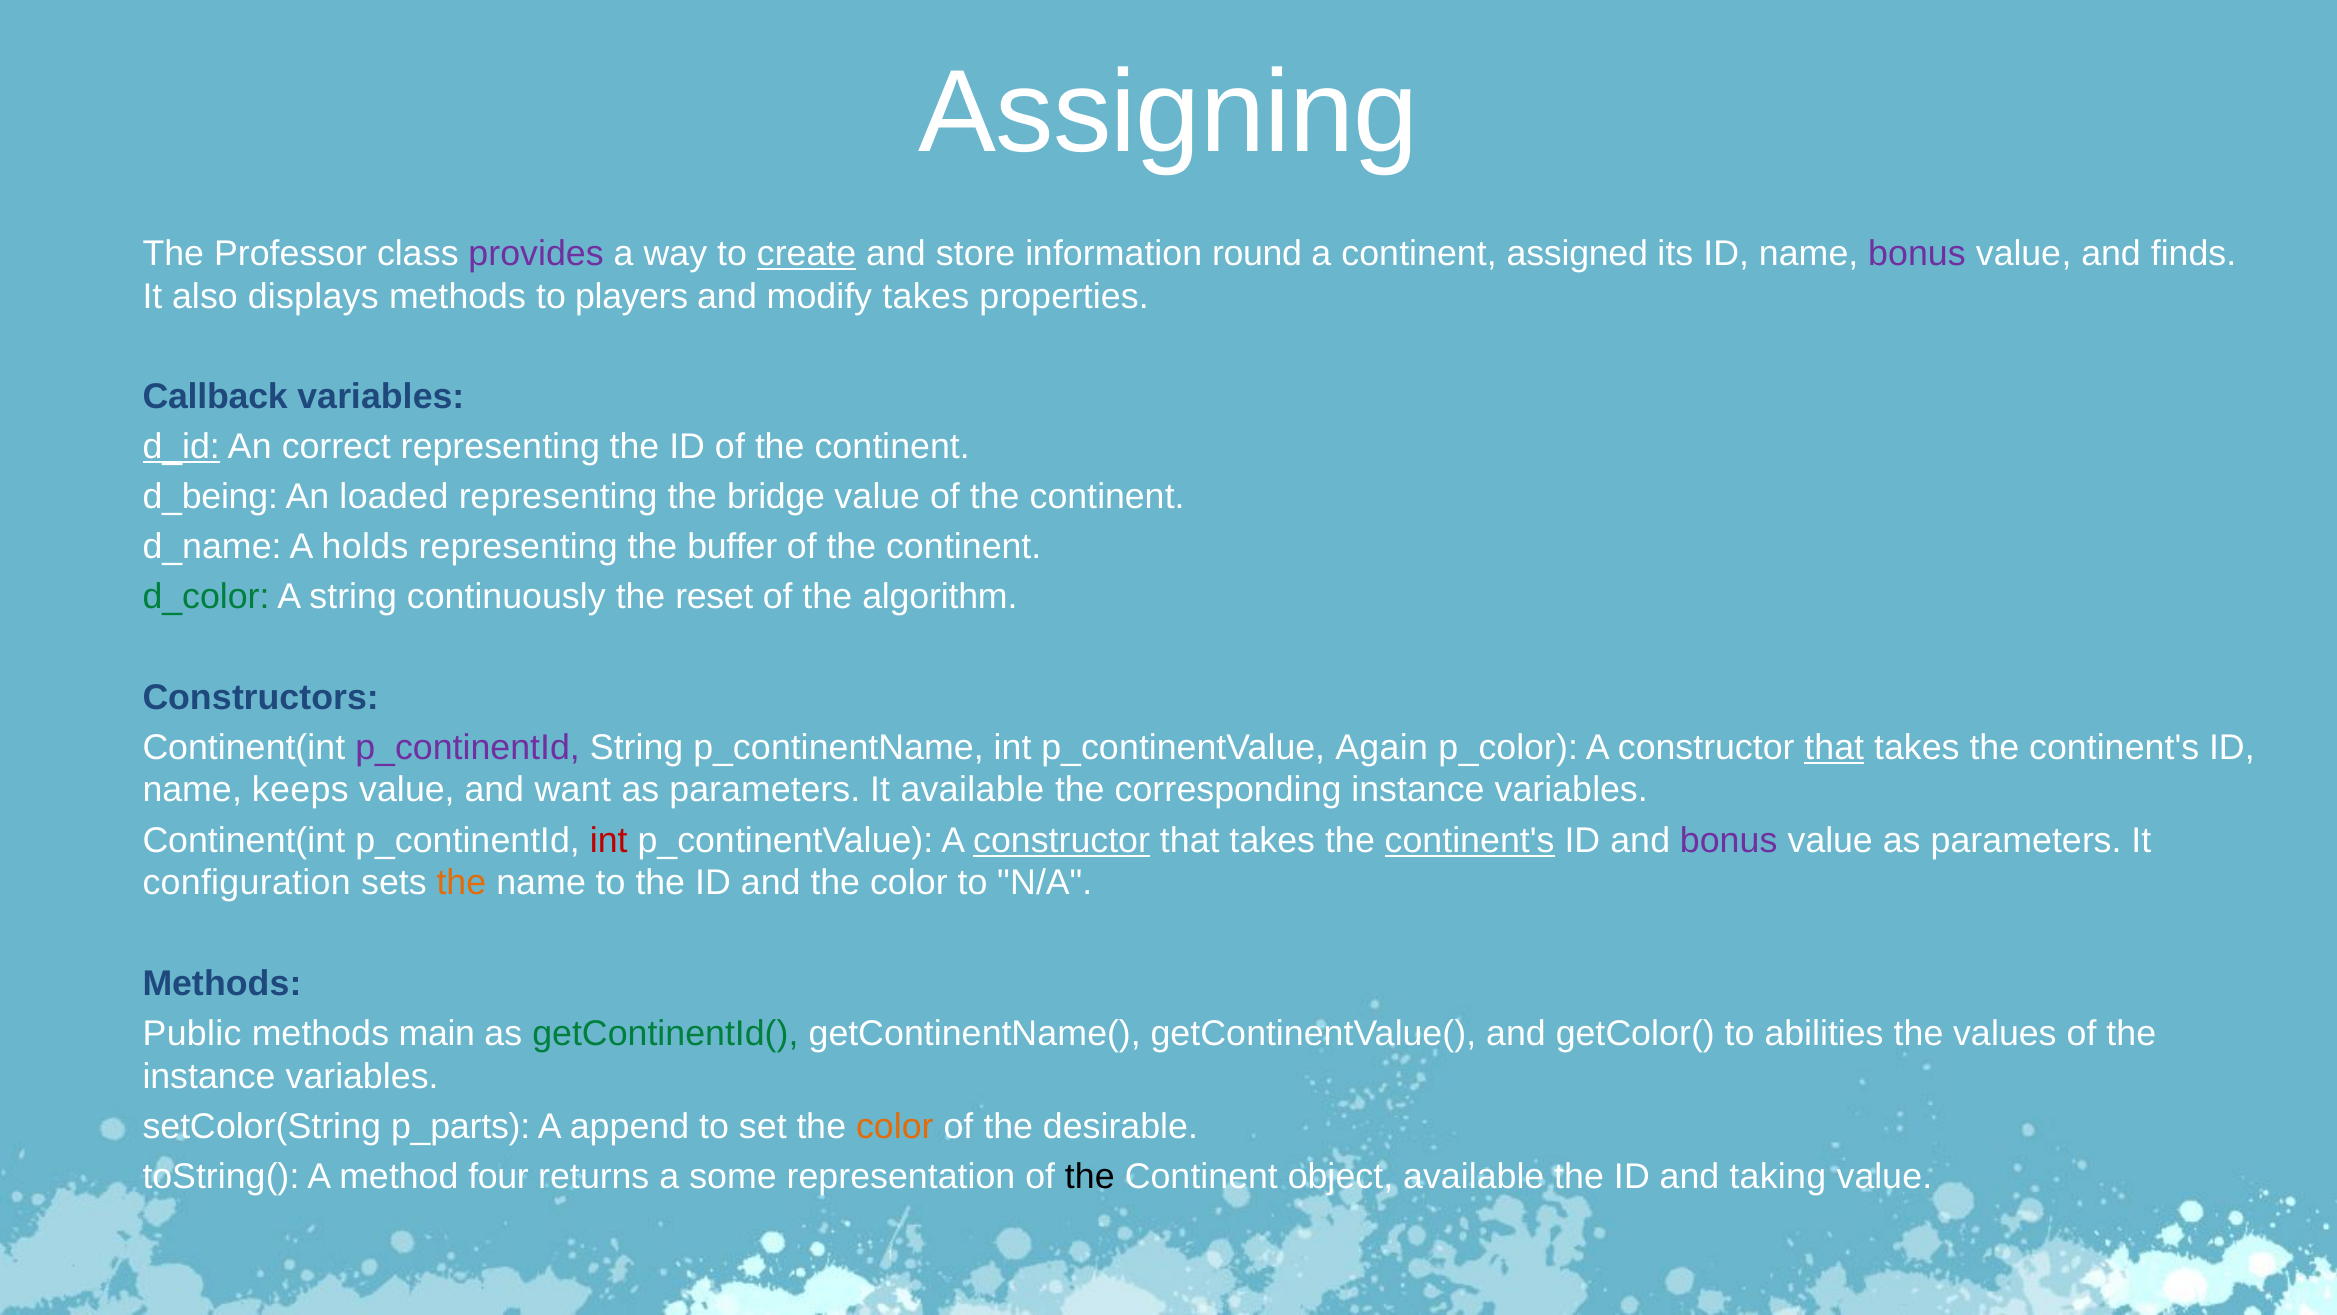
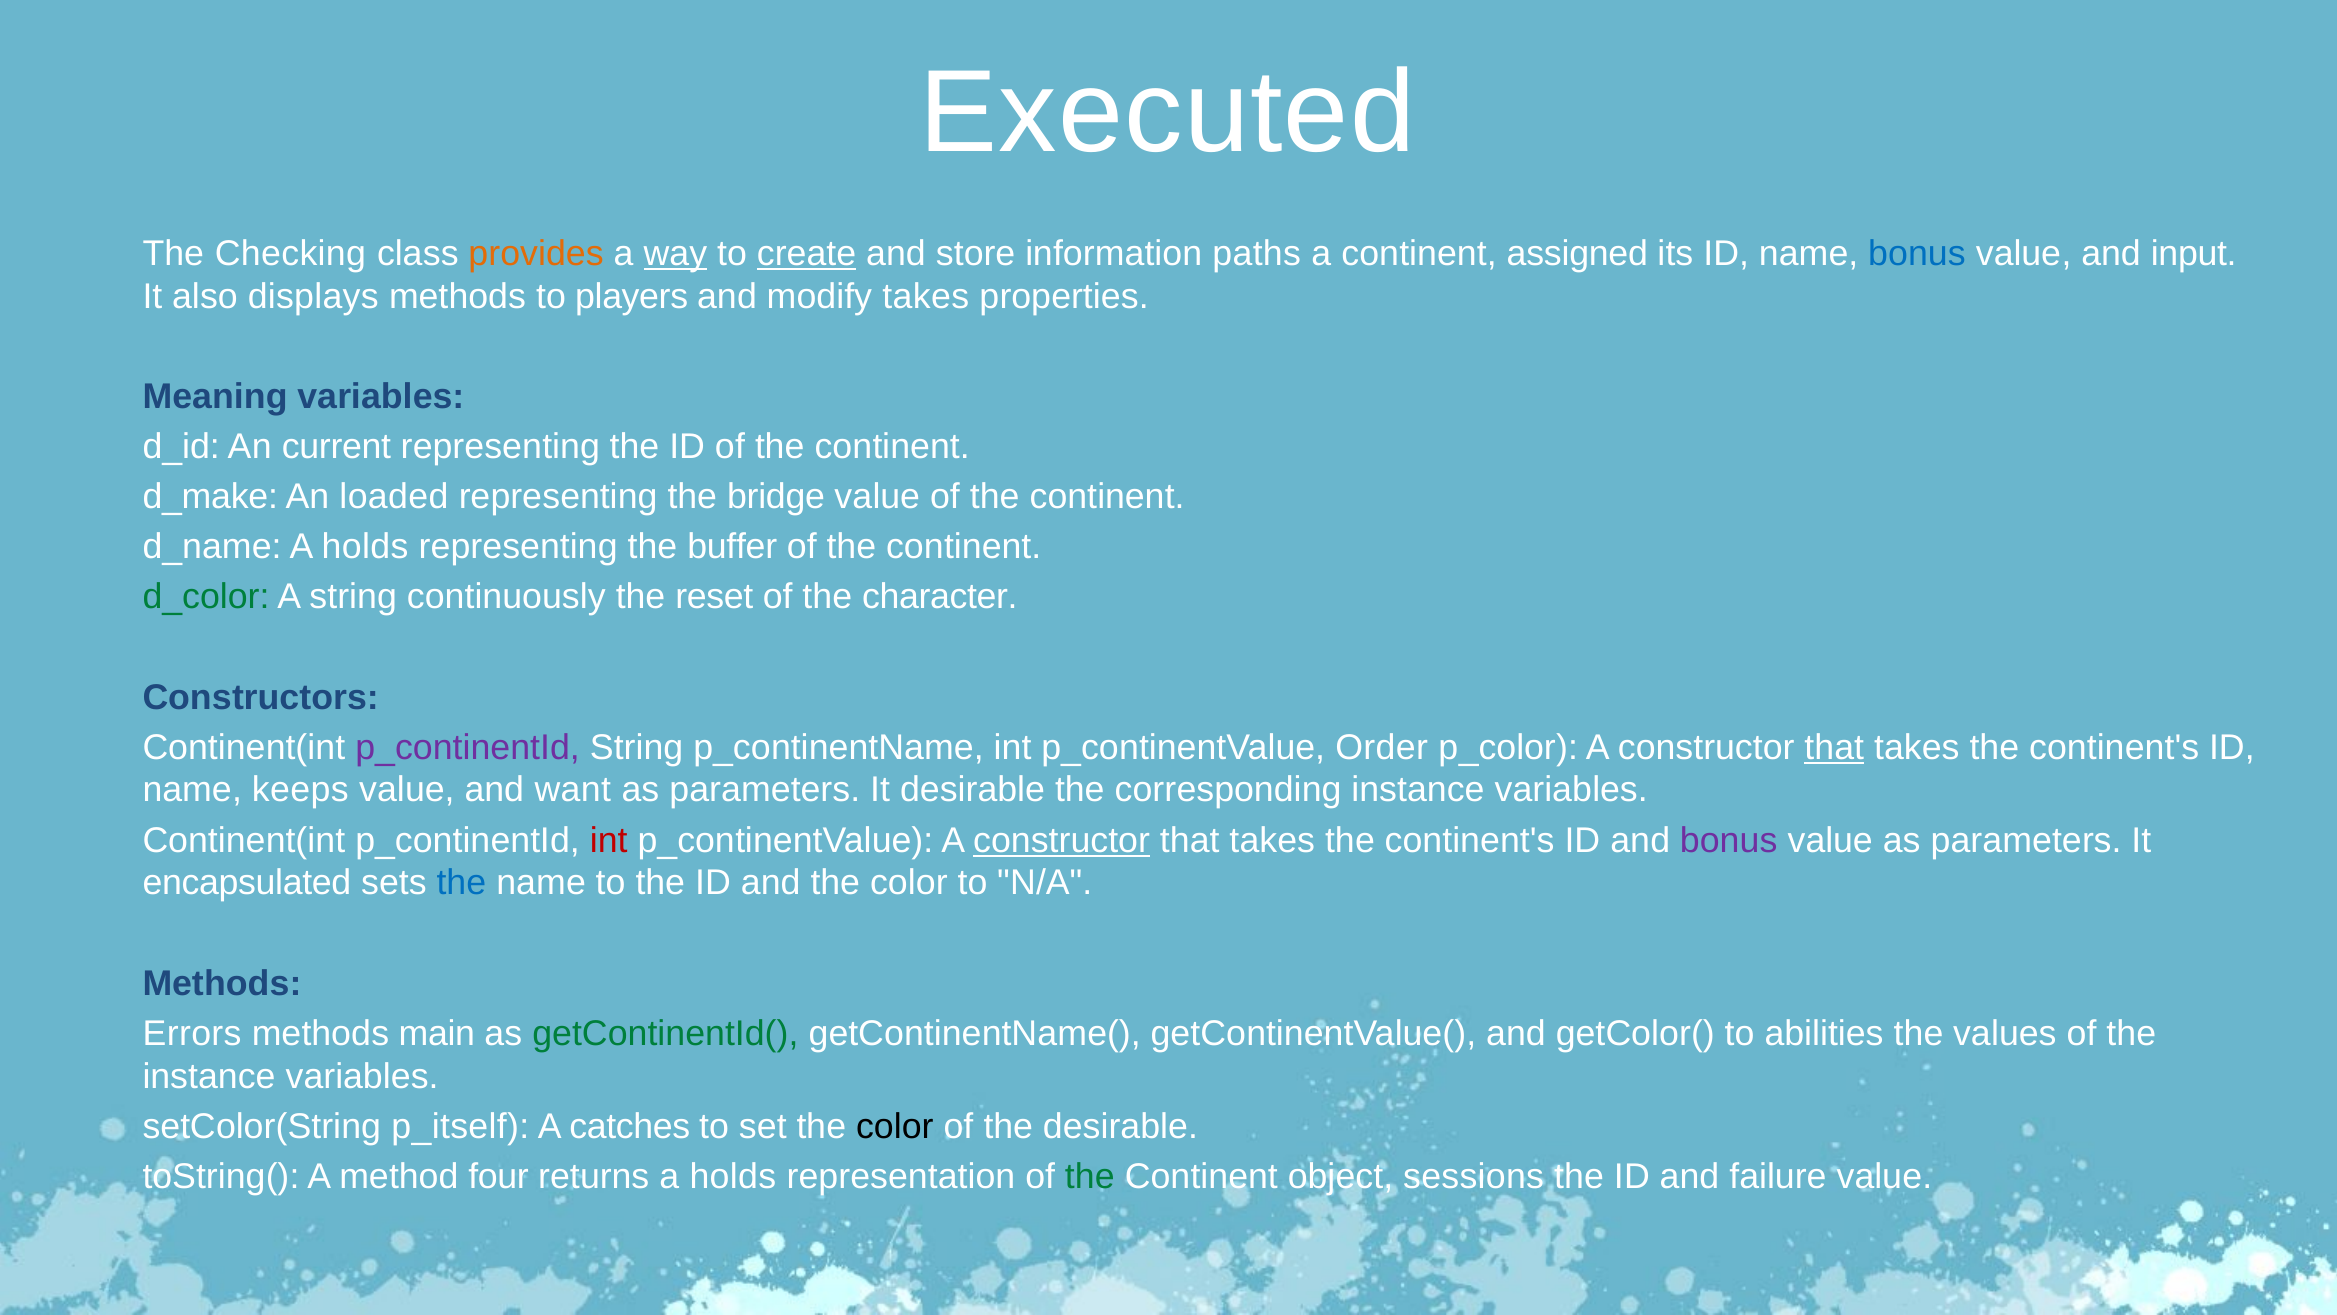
Assigning: Assigning -> Executed
Professor: Professor -> Checking
provides colour: purple -> orange
way underline: none -> present
round: round -> paths
bonus at (1917, 254) colour: purple -> blue
finds: finds -> input
Callback: Callback -> Meaning
d_id underline: present -> none
correct: correct -> current
d_being: d_being -> d_make
algorithm: algorithm -> character
Again: Again -> Order
It available: available -> desirable
continent's at (1470, 840) underline: present -> none
configuration: configuration -> encapsulated
the at (461, 883) colour: orange -> blue
Public: Public -> Errors
p_parts: p_parts -> p_itself
append: append -> catches
color at (895, 1126) colour: orange -> black
returns a some: some -> holds
the at (1090, 1176) colour: black -> green
object available: available -> sessions
taking: taking -> failure
